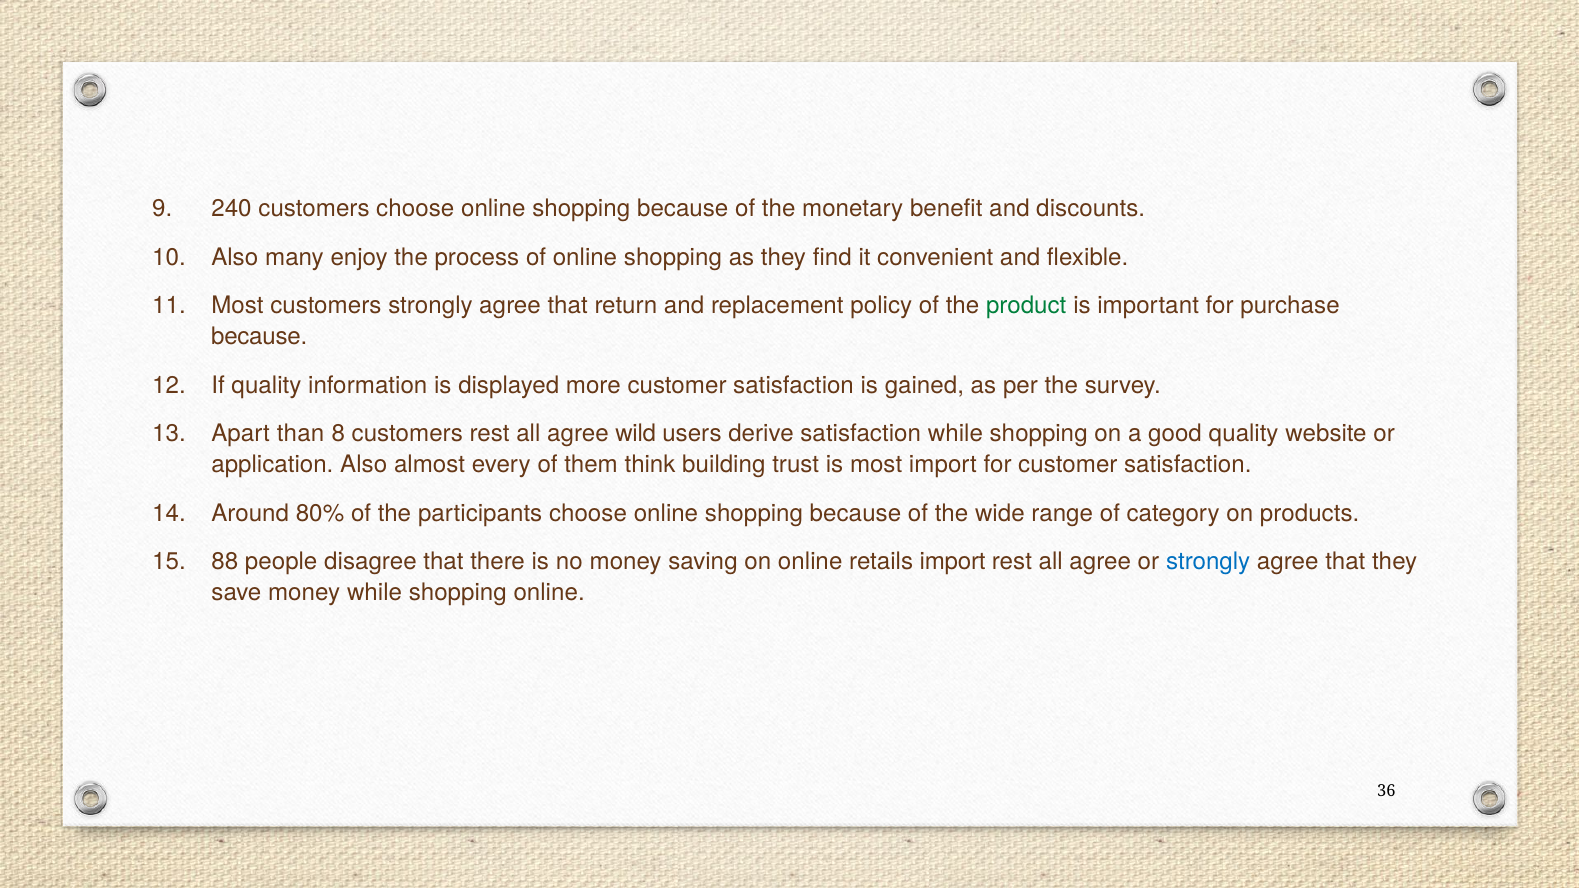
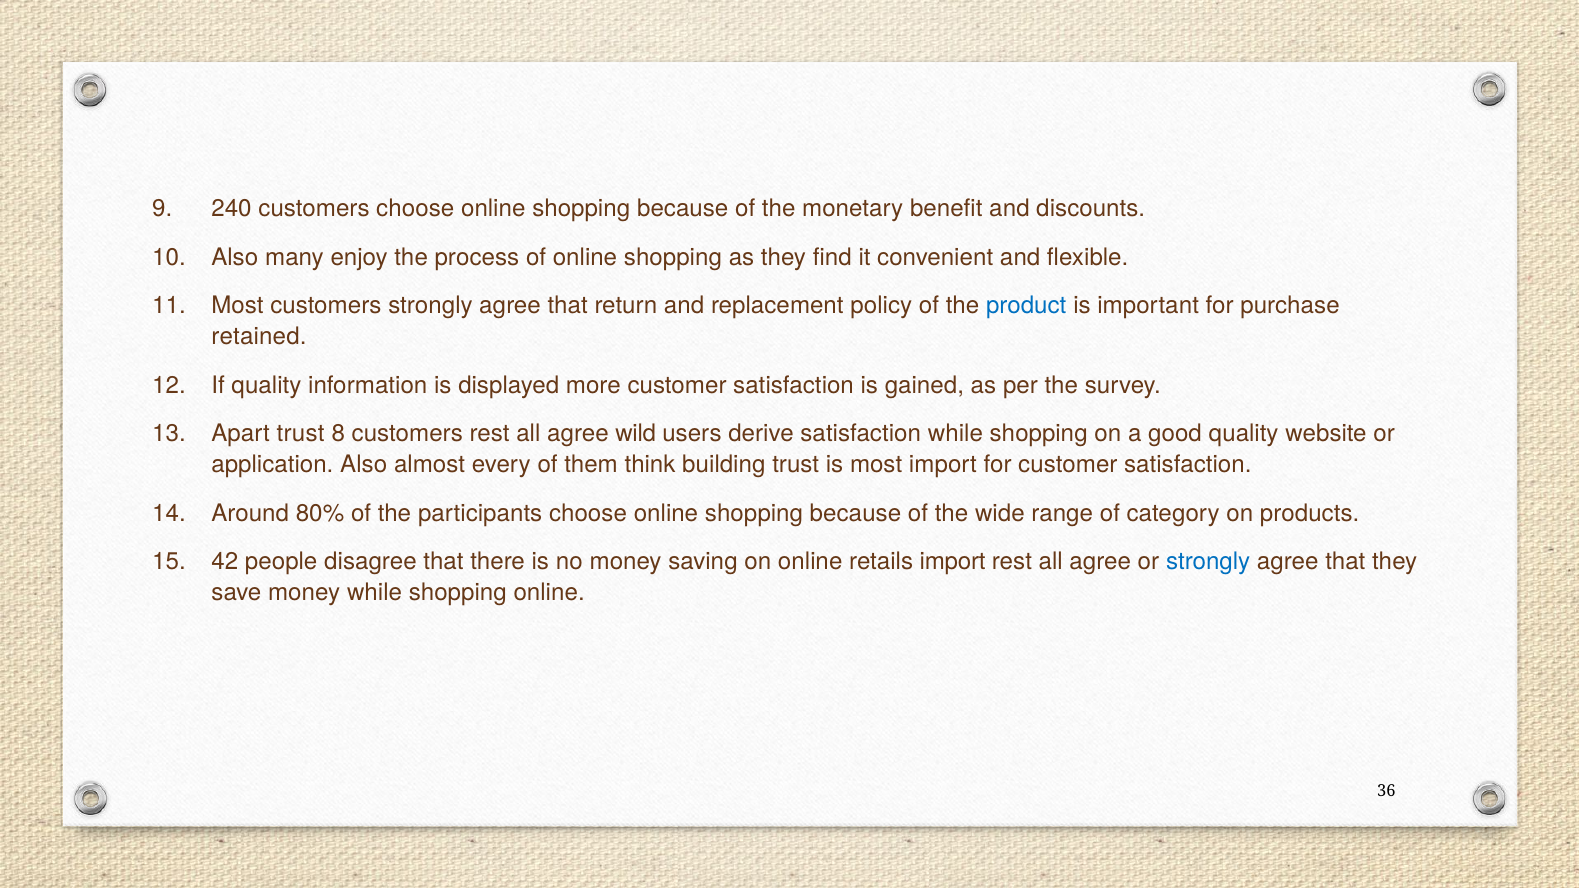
product colour: green -> blue
because at (259, 337): because -> retained
Apart than: than -> trust
88: 88 -> 42
